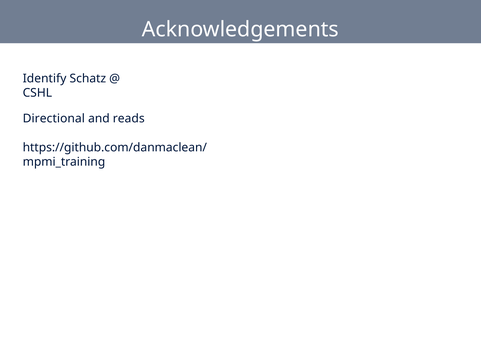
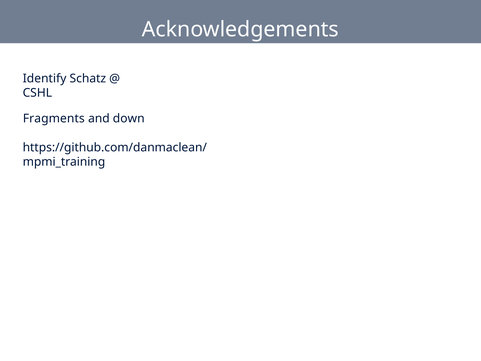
Directional: Directional -> Fragments
reads: reads -> down
